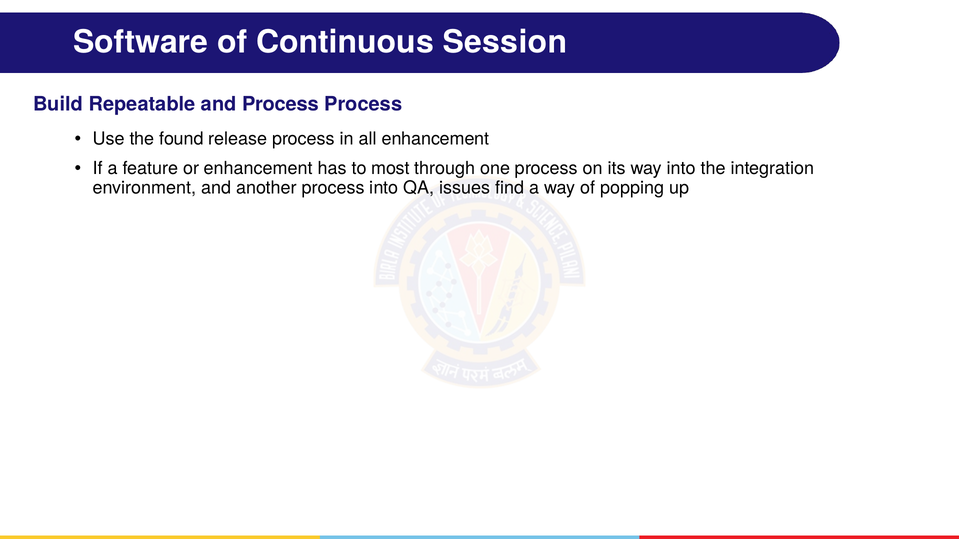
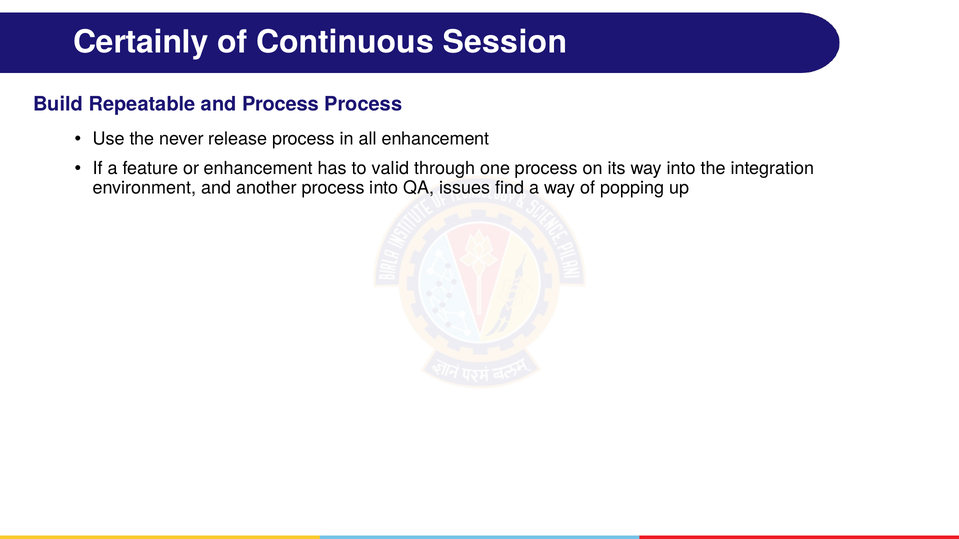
Software: Software -> Certainly
found: found -> never
most: most -> valid
